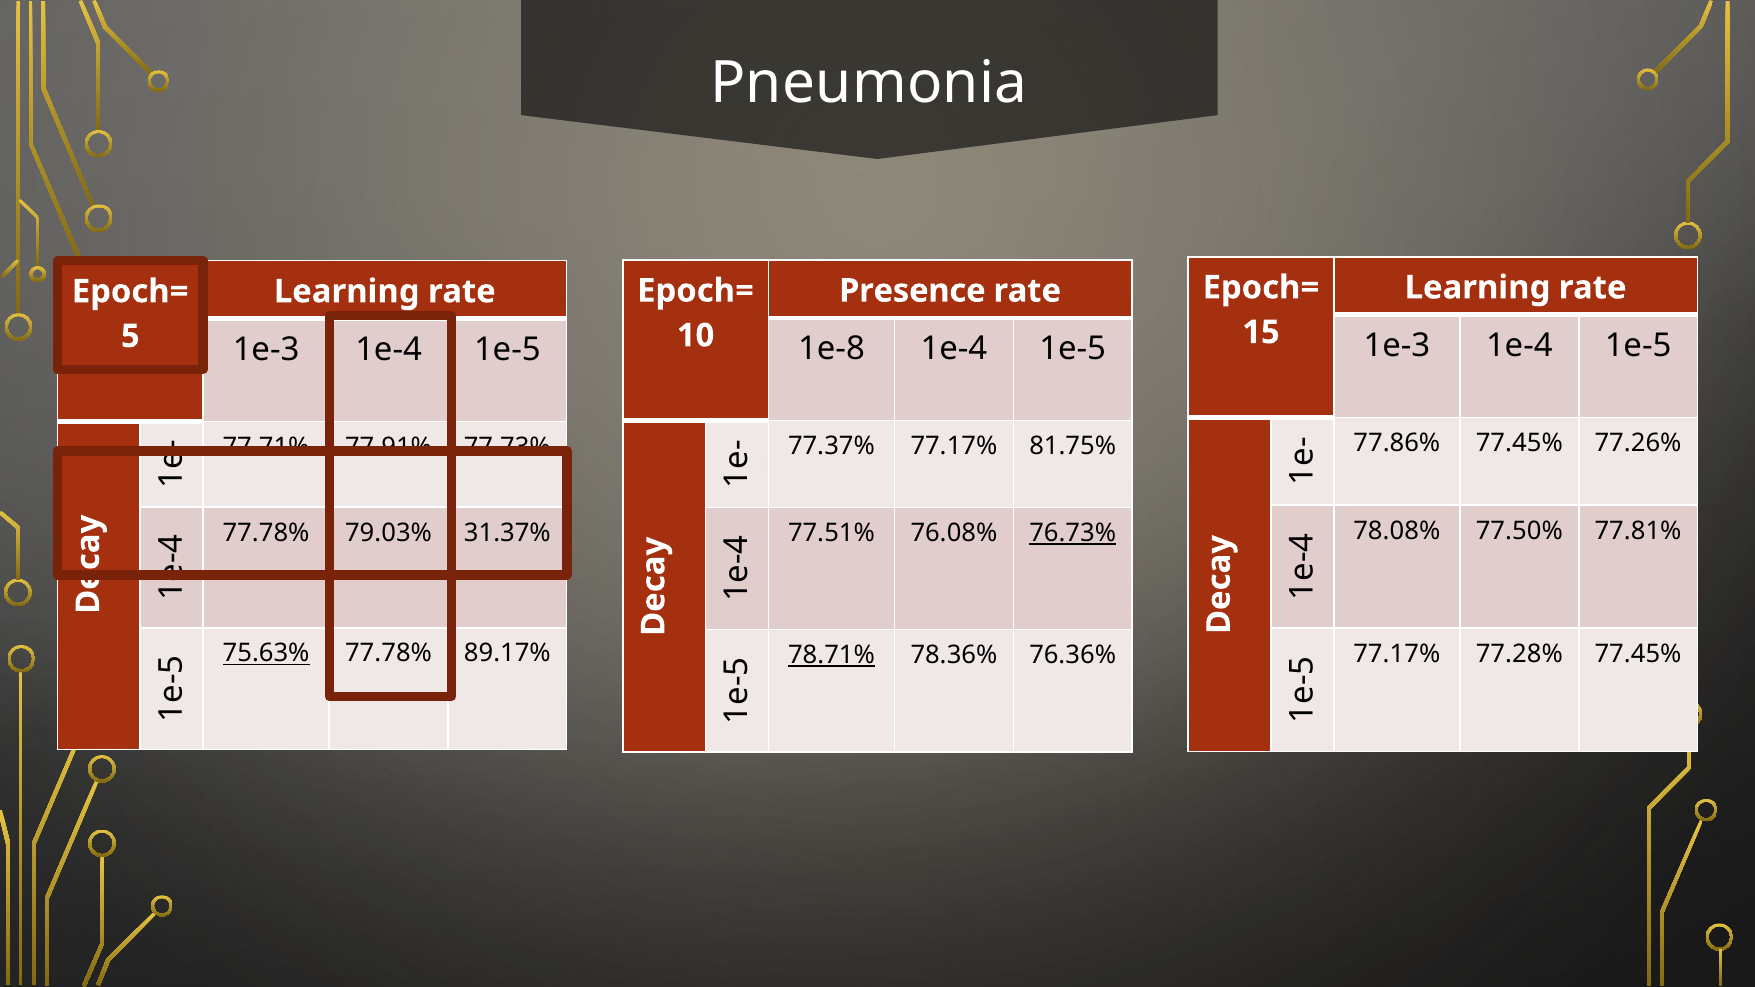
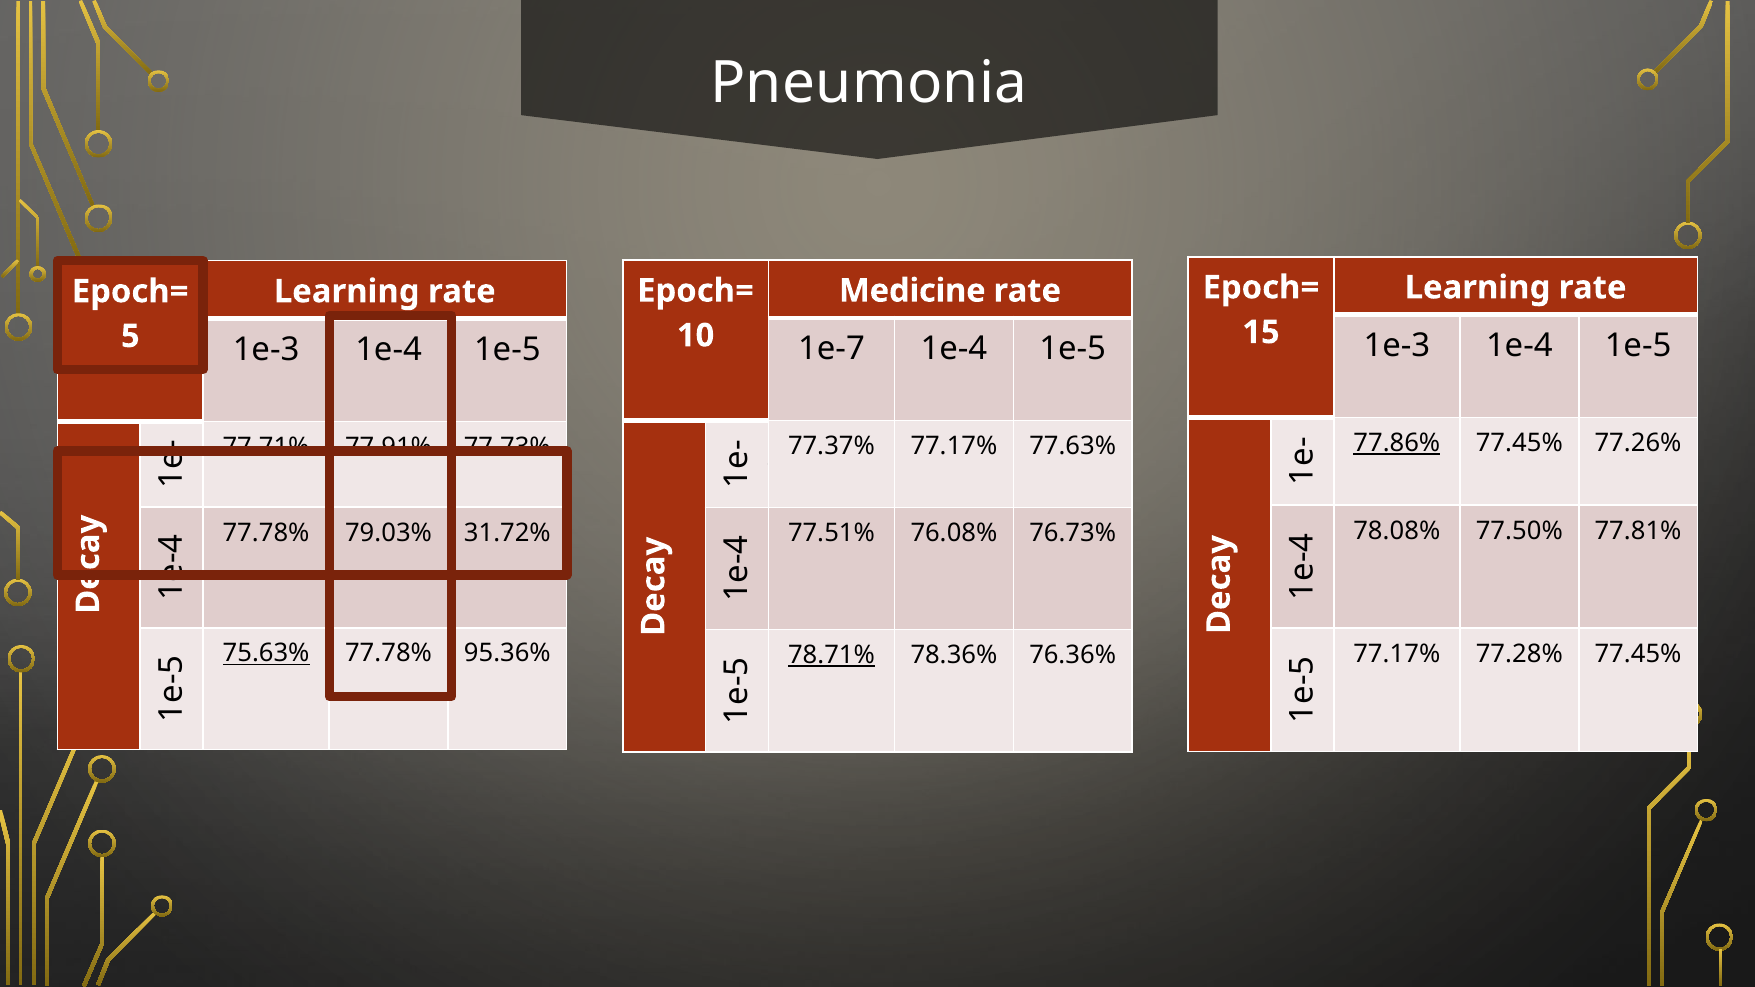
Presence: Presence -> Medicine
1e-8: 1e-8 -> 1e-7
77.86% underline: none -> present
81.75%: 81.75% -> 77.63%
31.37%: 31.37% -> 31.72%
76.73% underline: present -> none
89.17%: 89.17% -> 95.36%
